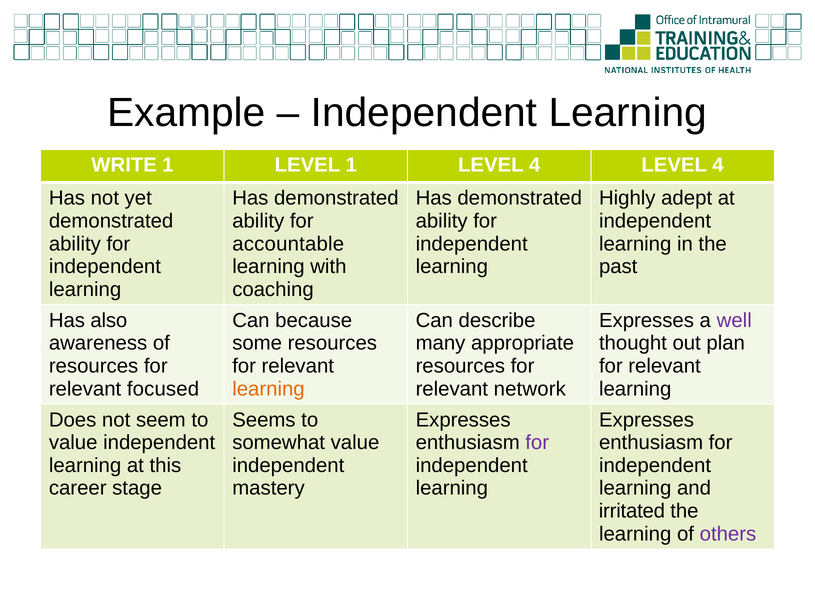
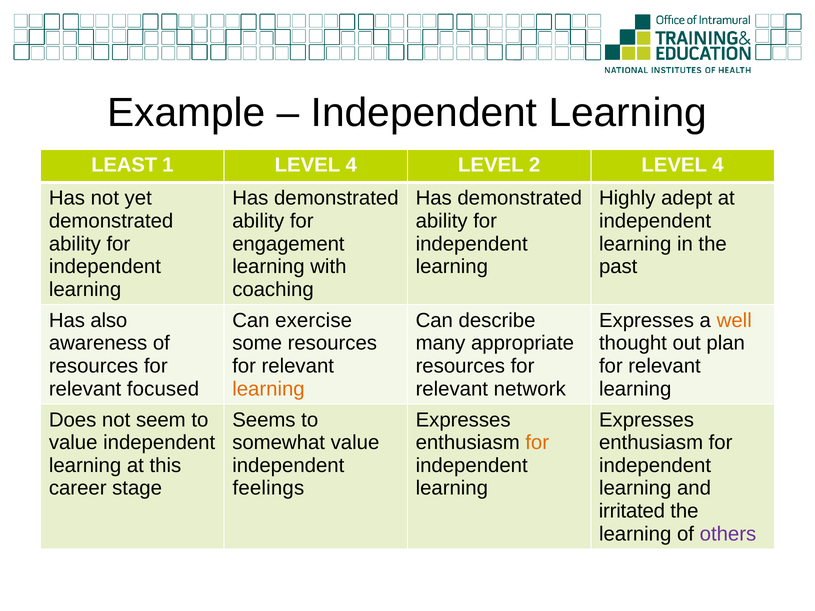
WRITE: WRITE -> LEAST
1 LEVEL 1: 1 -> 4
4 at (535, 165): 4 -> 2
accountable: accountable -> engagement
because: because -> exercise
well colour: purple -> orange
for at (537, 443) colour: purple -> orange
mastery: mastery -> feelings
